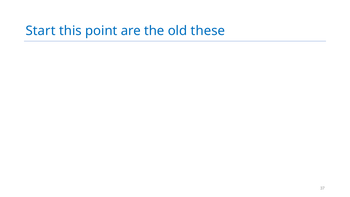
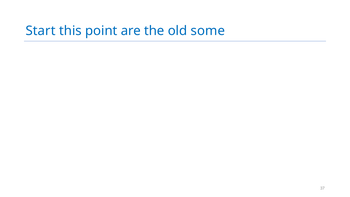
these: these -> some
